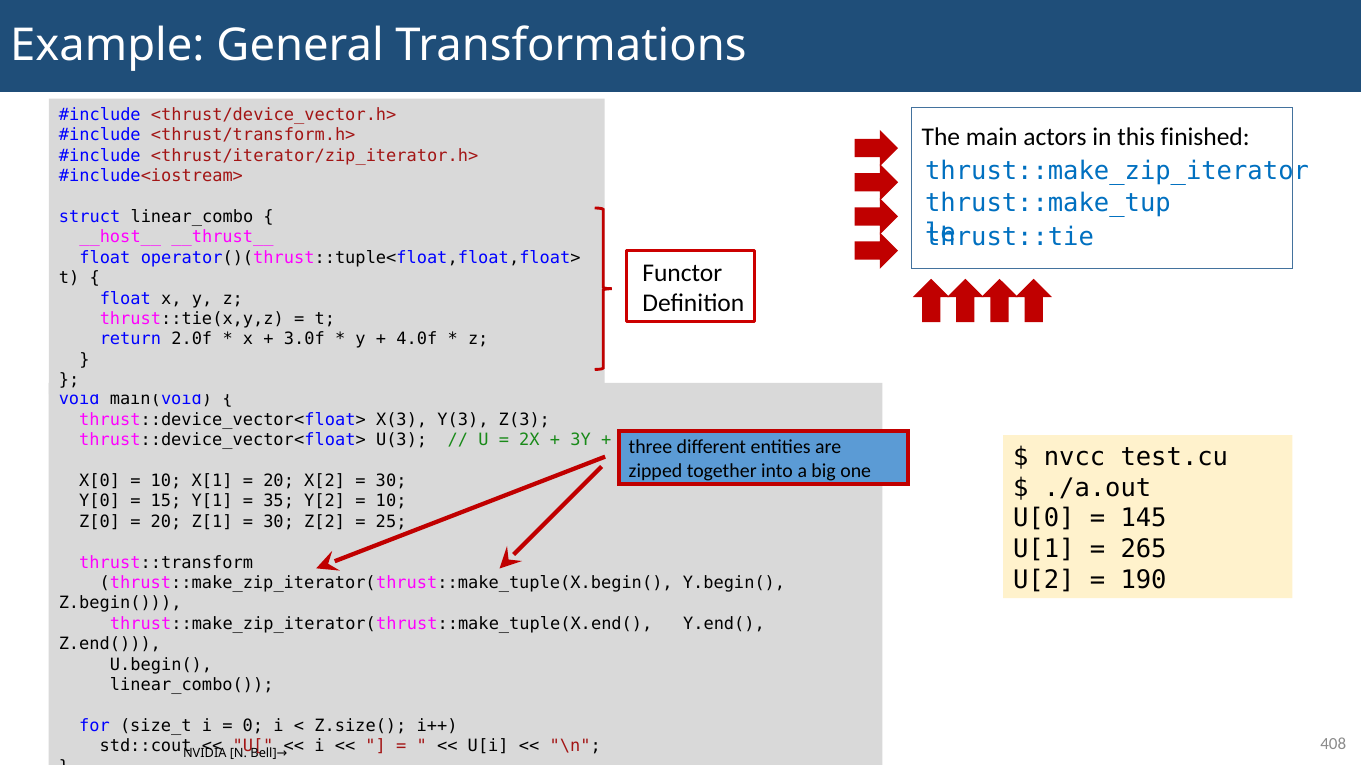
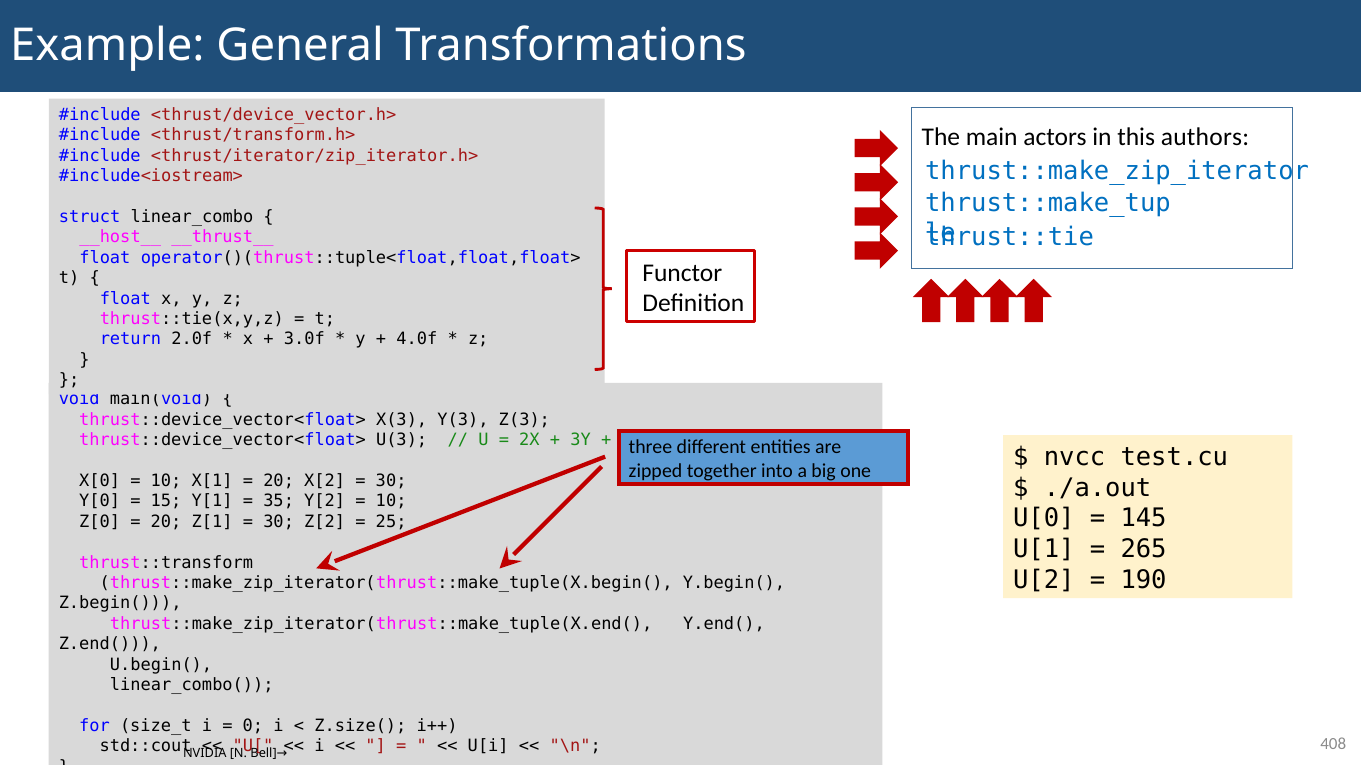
finished: finished -> authors
